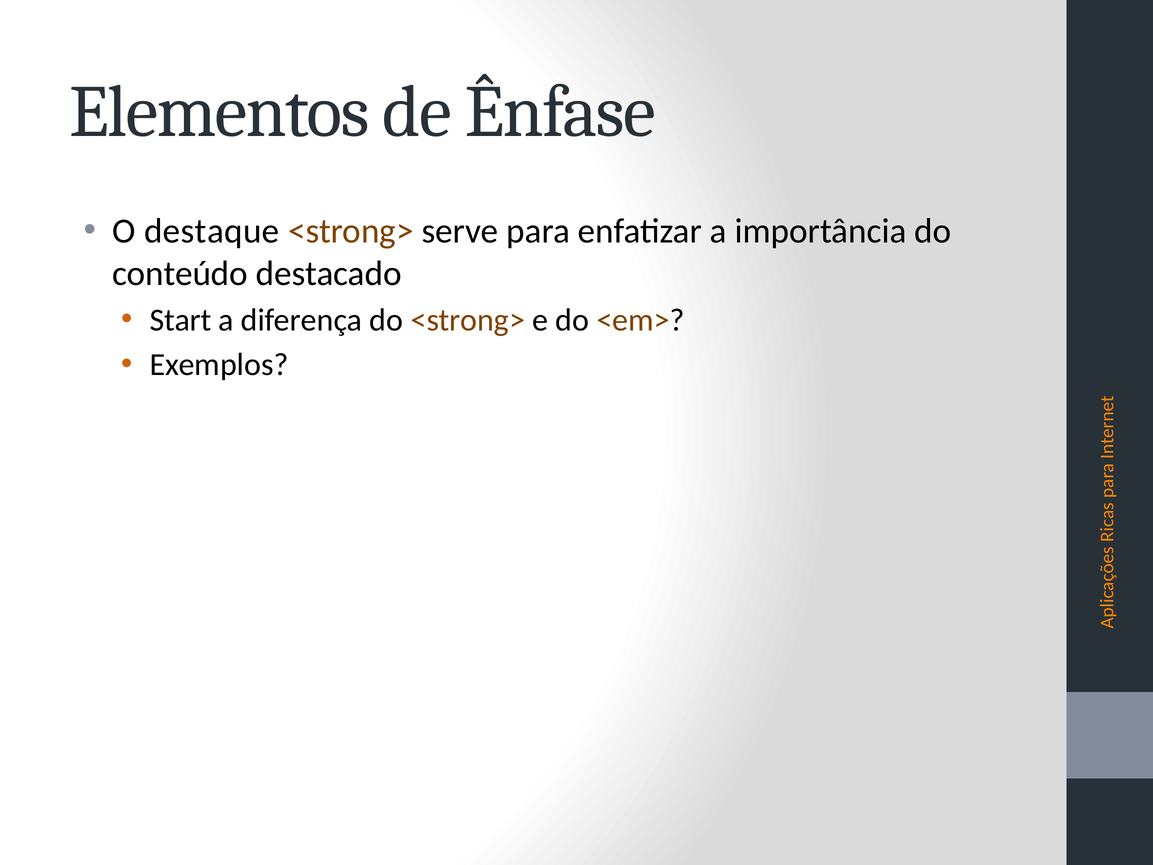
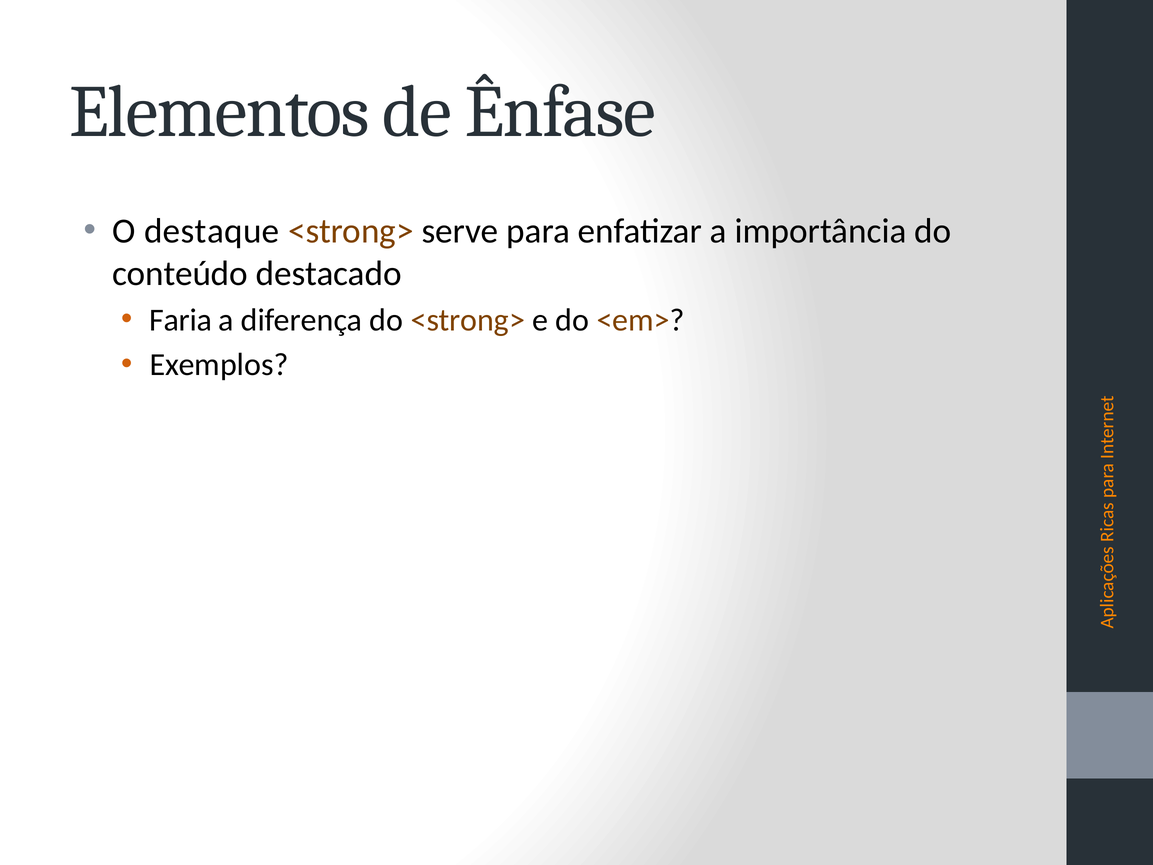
Start: Start -> Faria
